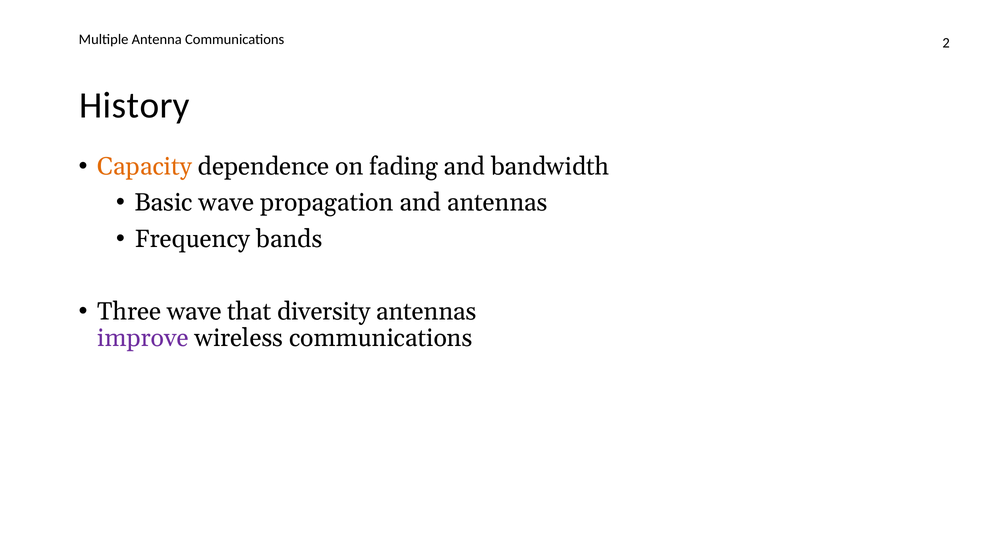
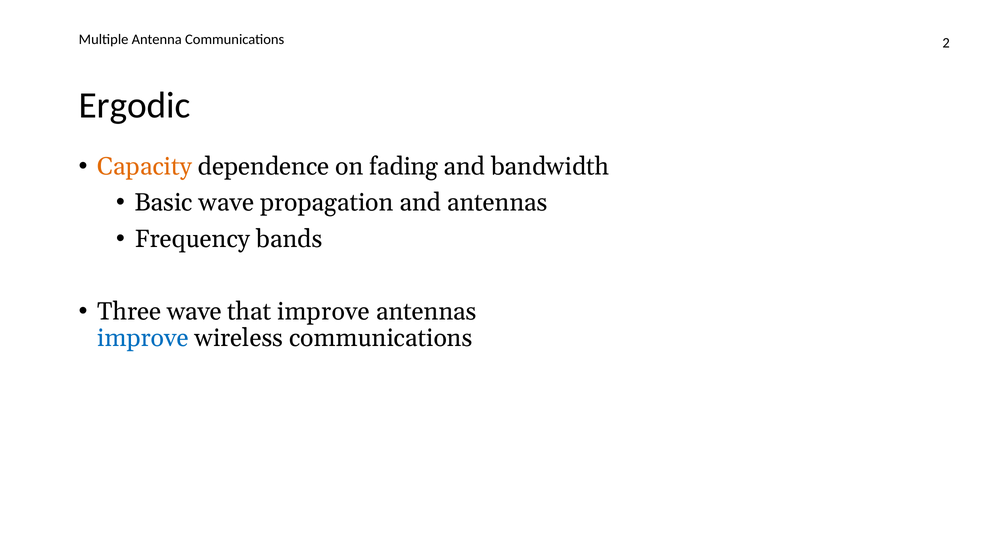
History: History -> Ergodic
that diversity: diversity -> improve
improve at (143, 338) colour: purple -> blue
